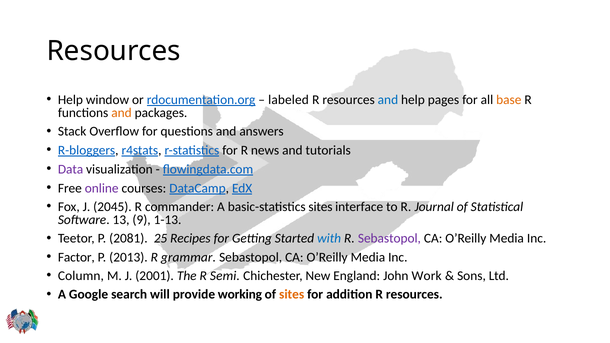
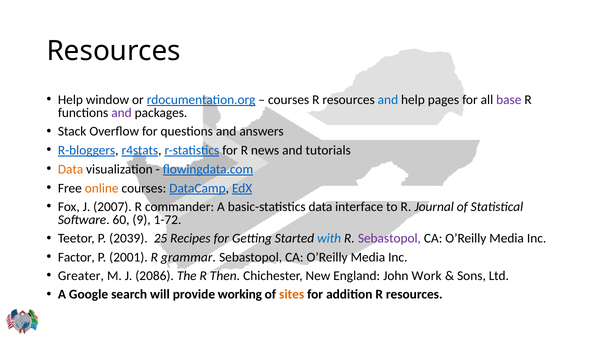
labeled at (289, 100): labeled -> courses
base colour: orange -> purple
and at (122, 113) colour: orange -> purple
Data at (71, 169) colour: purple -> orange
online colour: purple -> orange
2045: 2045 -> 2007
basic-statistics sites: sites -> data
13: 13 -> 60
1-13: 1-13 -> 1-72
2081: 2081 -> 2039
2013: 2013 -> 2001
Column: Column -> Greater
2001: 2001 -> 2086
Semi: Semi -> Then
